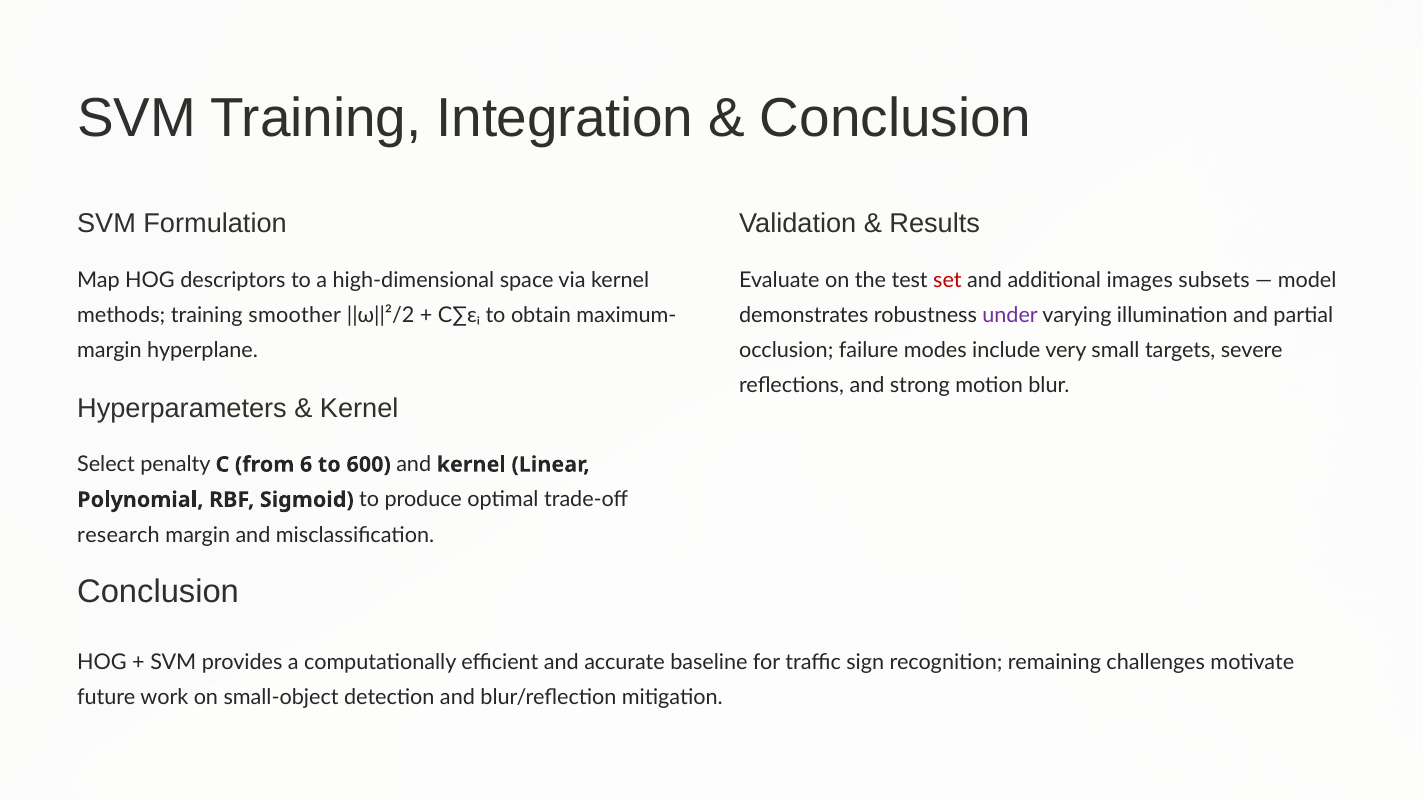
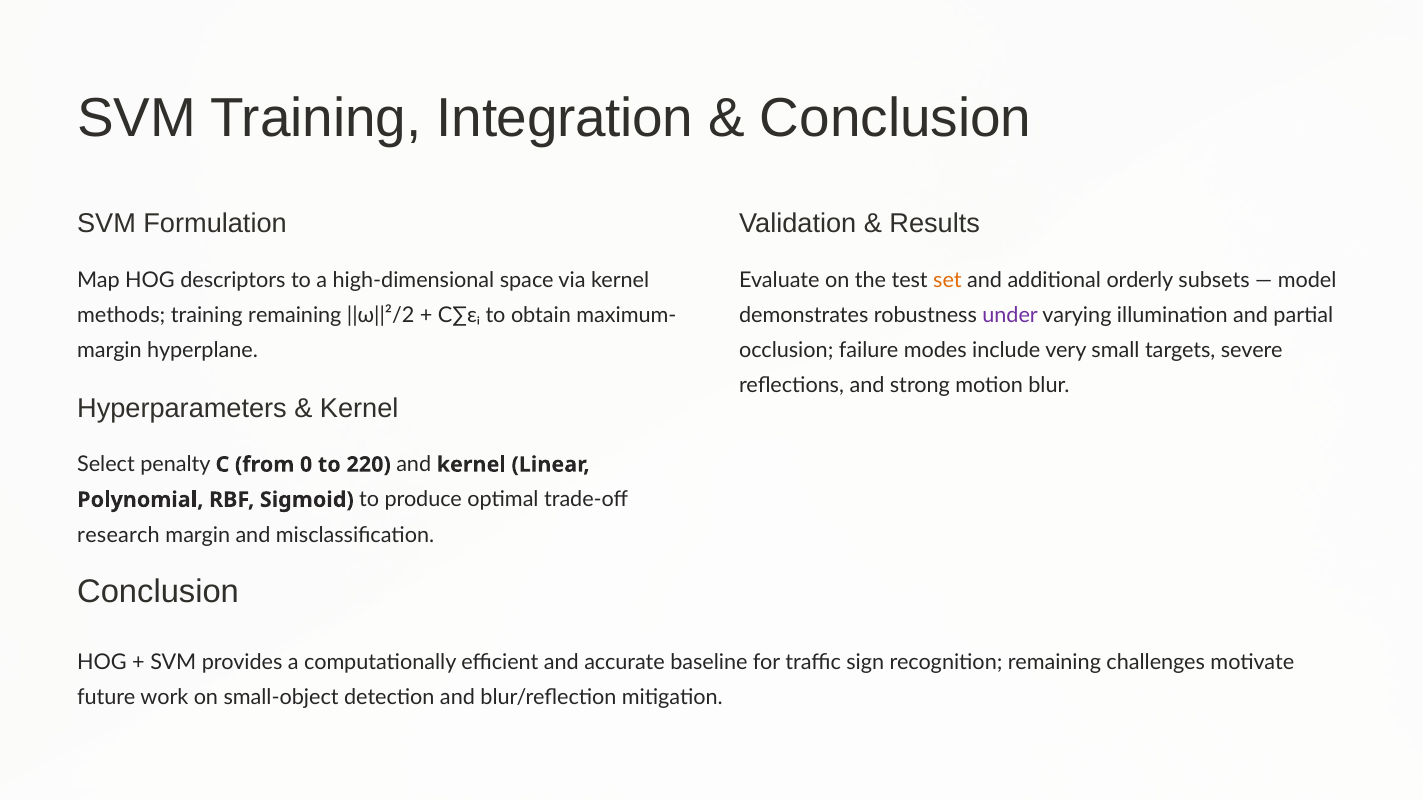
set colour: red -> orange
images: images -> orderly
training smoother: smoother -> remaining
6: 6 -> 0
600: 600 -> 220
